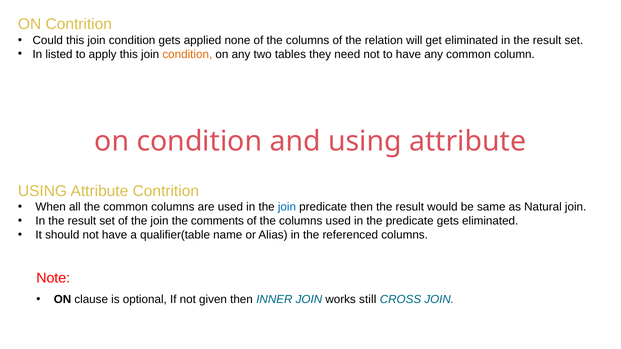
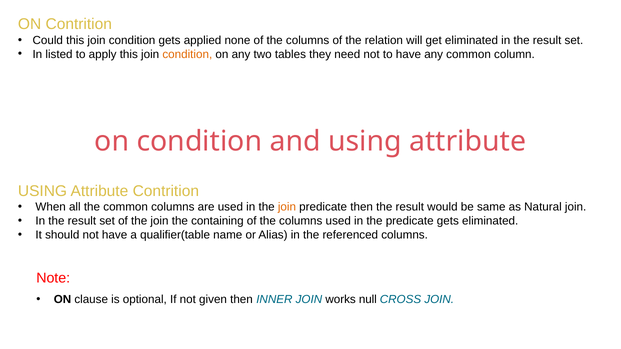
join at (287, 207) colour: blue -> orange
comments: comments -> containing
still: still -> null
